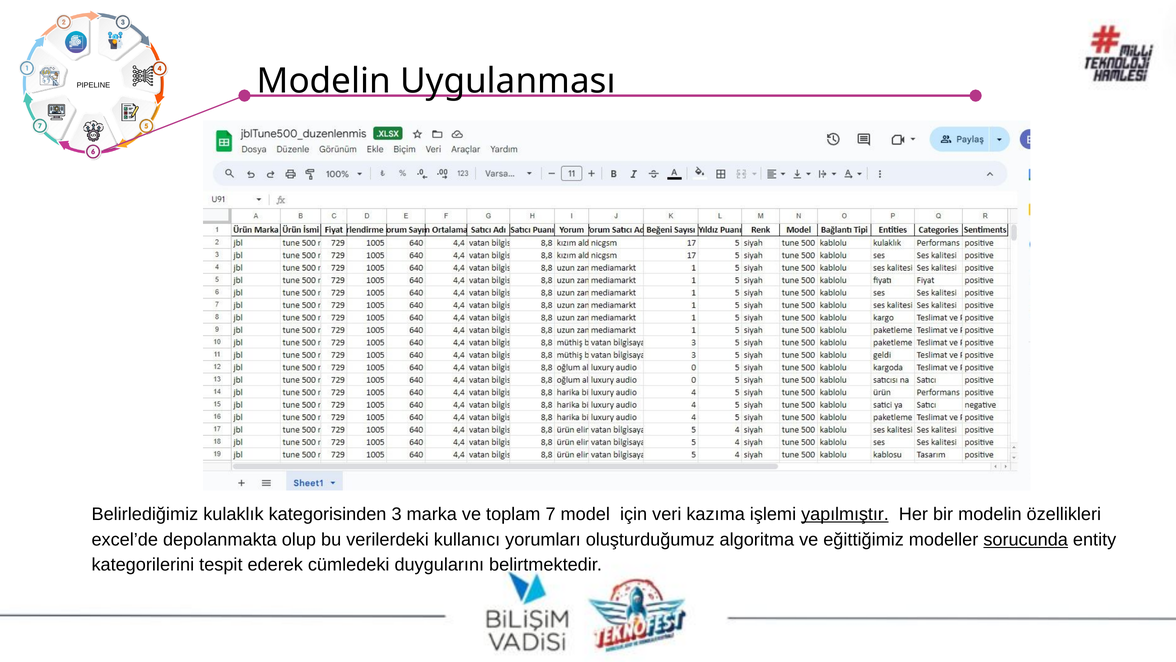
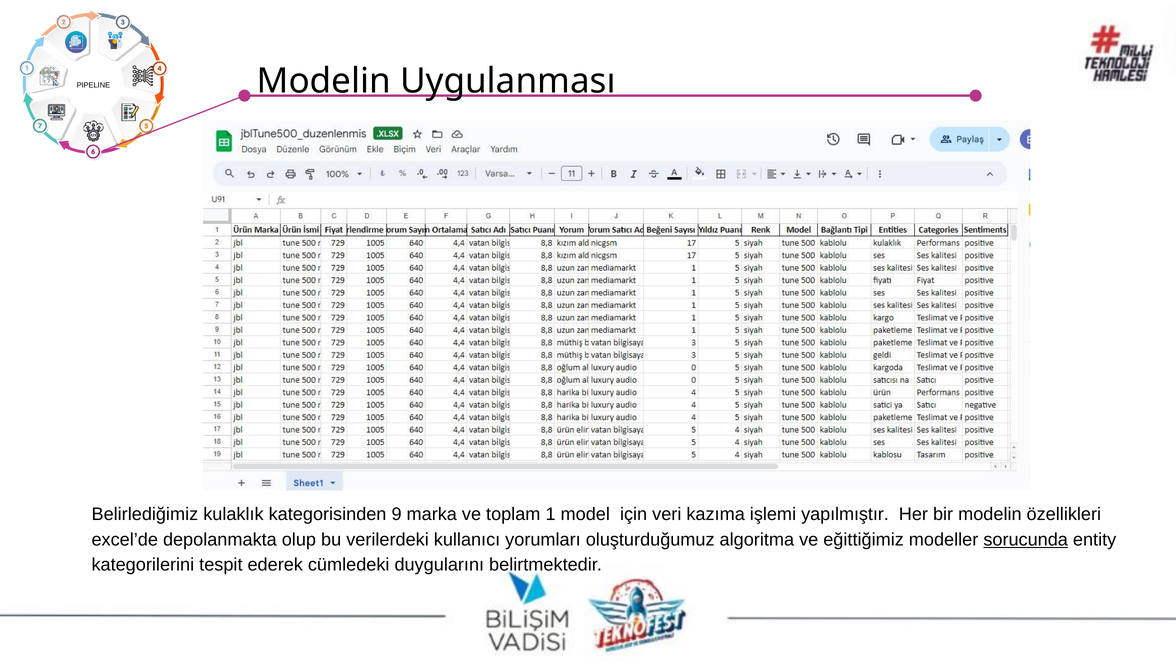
3: 3 -> 9
7: 7 -> 1
yapılmıştır underline: present -> none
